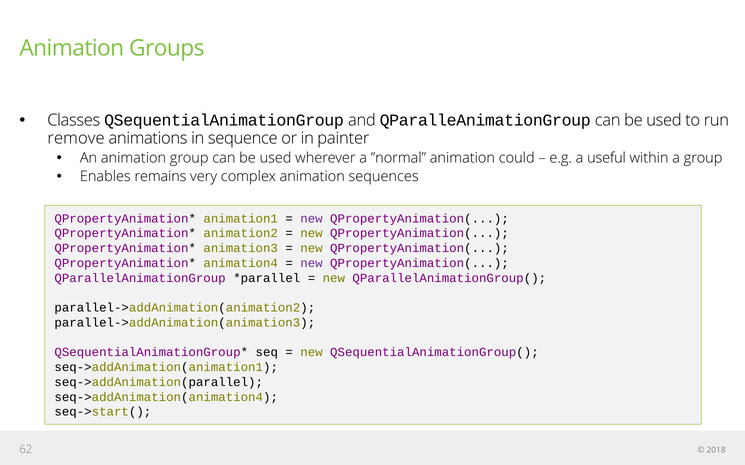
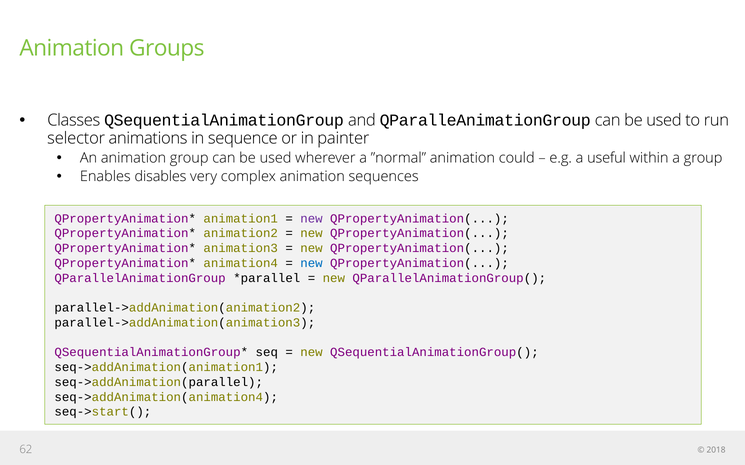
remove: remove -> selector
remains: remains -> disables
new at (311, 263) colour: purple -> blue
